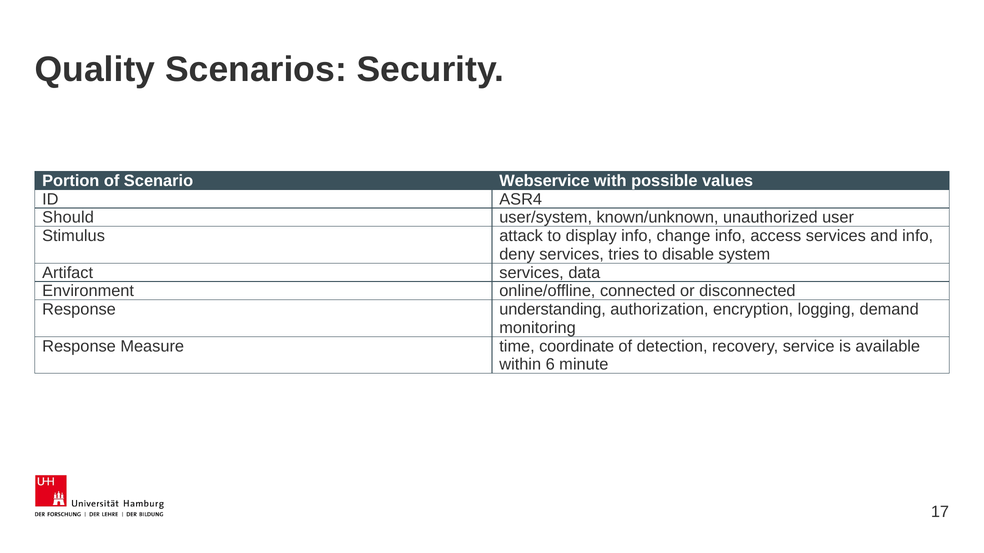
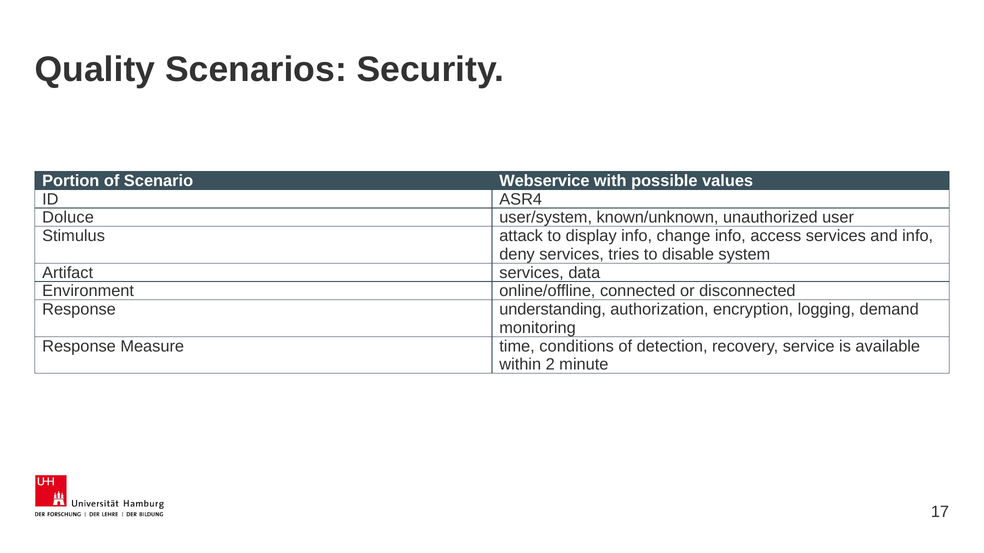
Should: Should -> Doluce
coordinate: coordinate -> conditions
6: 6 -> 2
